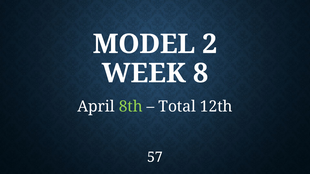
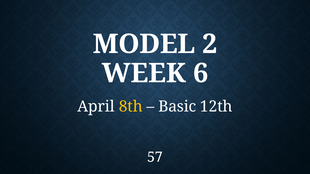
8: 8 -> 6
8th colour: light green -> yellow
Total: Total -> Basic
